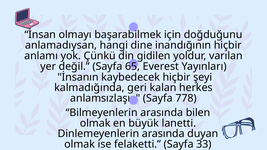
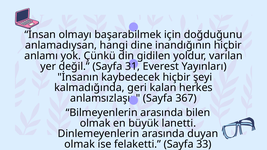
65: 65 -> 31
778: 778 -> 367
